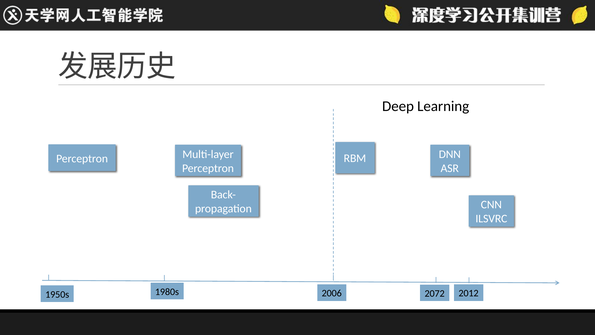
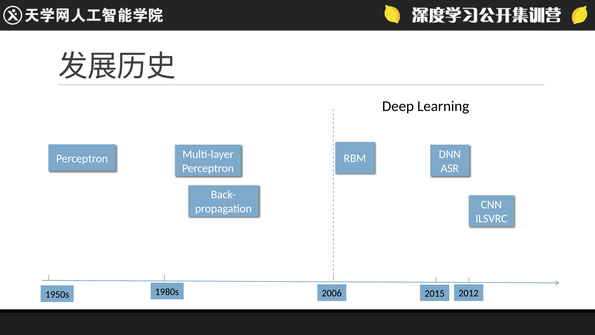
2072: 2072 -> 2015
